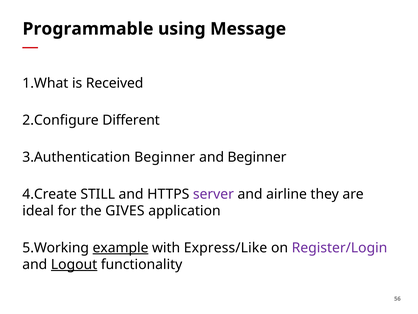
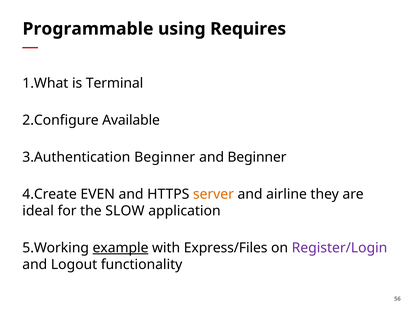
Message: Message -> Requires
Received: Received -> Terminal
Different: Different -> Available
STILL: STILL -> EVEN
server colour: purple -> orange
GIVES: GIVES -> SLOW
Express/Like: Express/Like -> Express/Files
Logout underline: present -> none
